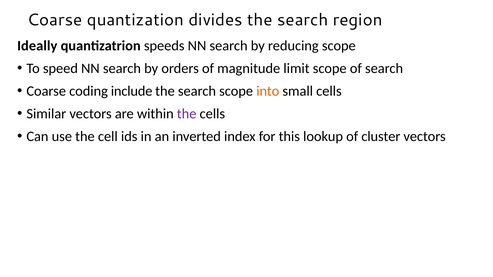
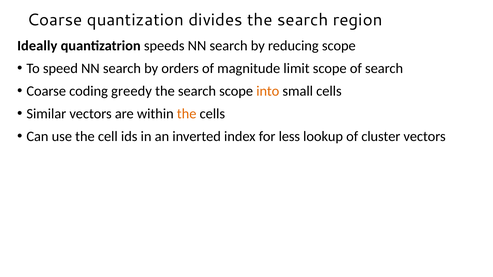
include: include -> greedy
the at (187, 114) colour: purple -> orange
this: this -> less
